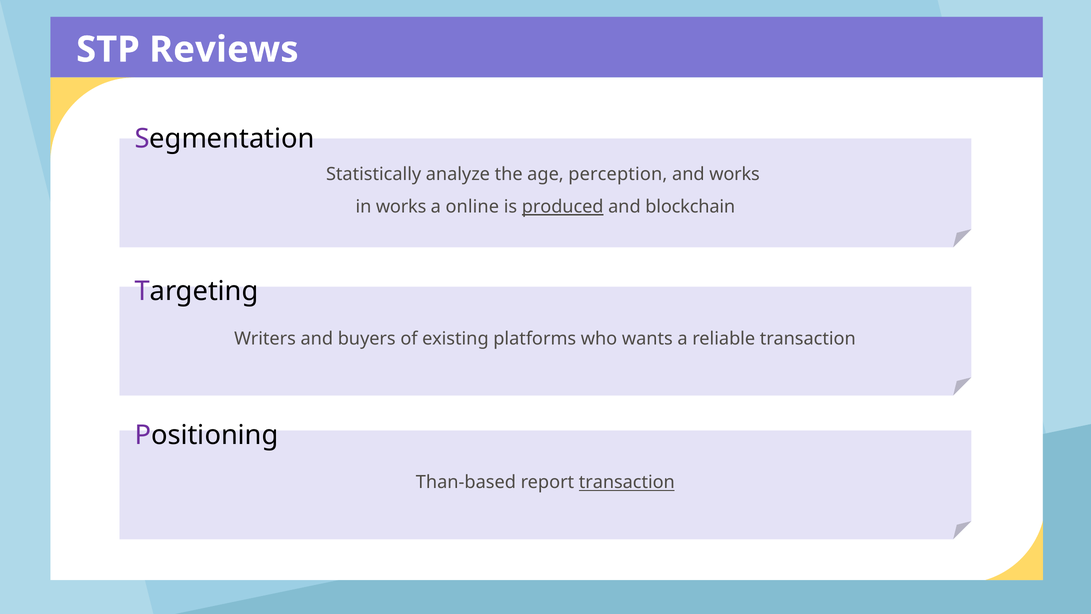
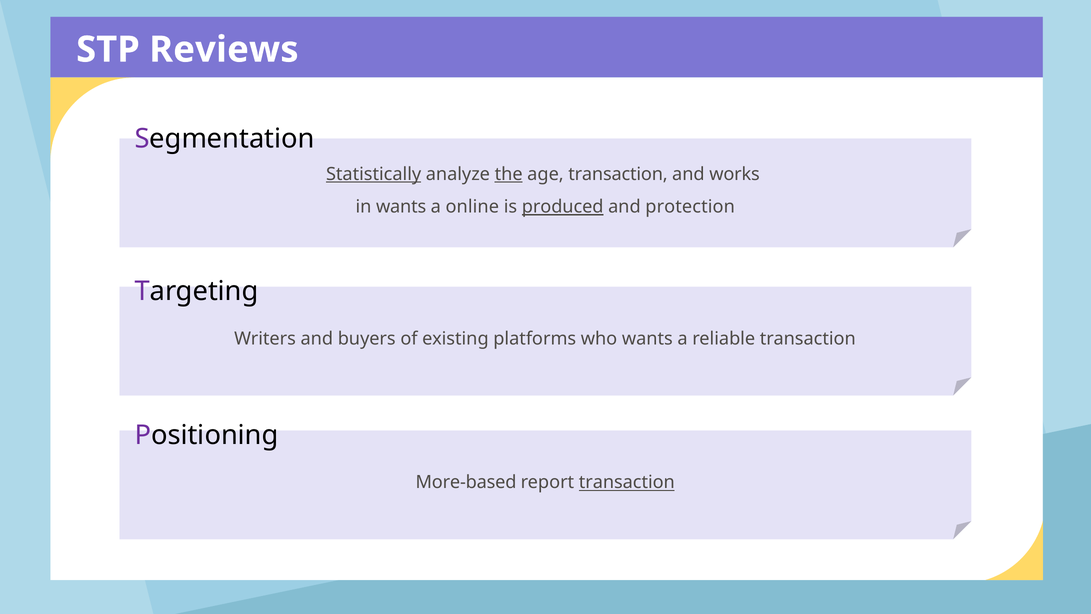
Statistically underline: none -> present
the underline: none -> present
age perception: perception -> transaction
in works: works -> wants
blockchain: blockchain -> protection
Than-based: Than-based -> More-based
